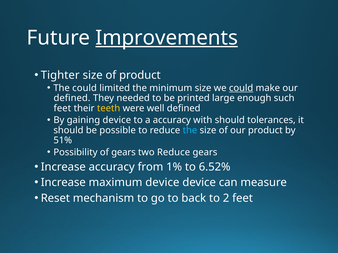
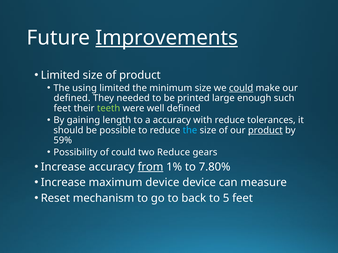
Tighter at (60, 75): Tighter -> Limited
The could: could -> using
teeth colour: yellow -> light green
gaining device: device -> length
with should: should -> reduce
product at (265, 130) underline: none -> present
51%: 51% -> 59%
of gears: gears -> could
from underline: none -> present
6.52%: 6.52% -> 7.80%
2: 2 -> 5
